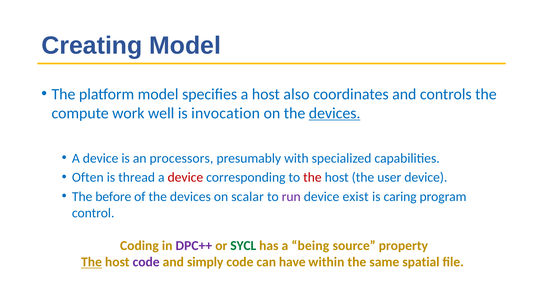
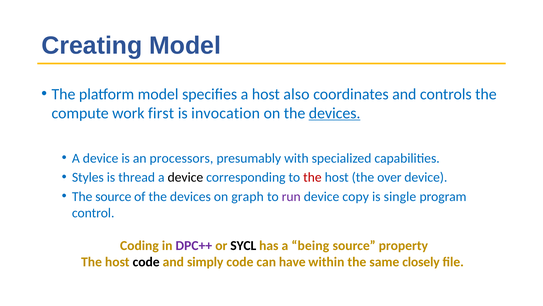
well: well -> first
Often: Often -> Styles
device at (185, 177) colour: red -> black
user: user -> over
The before: before -> source
scalar: scalar -> graph
exist: exist -> copy
caring: caring -> single
SYCL colour: green -> black
The at (92, 262) underline: present -> none
code at (146, 262) colour: purple -> black
spatial: spatial -> closely
